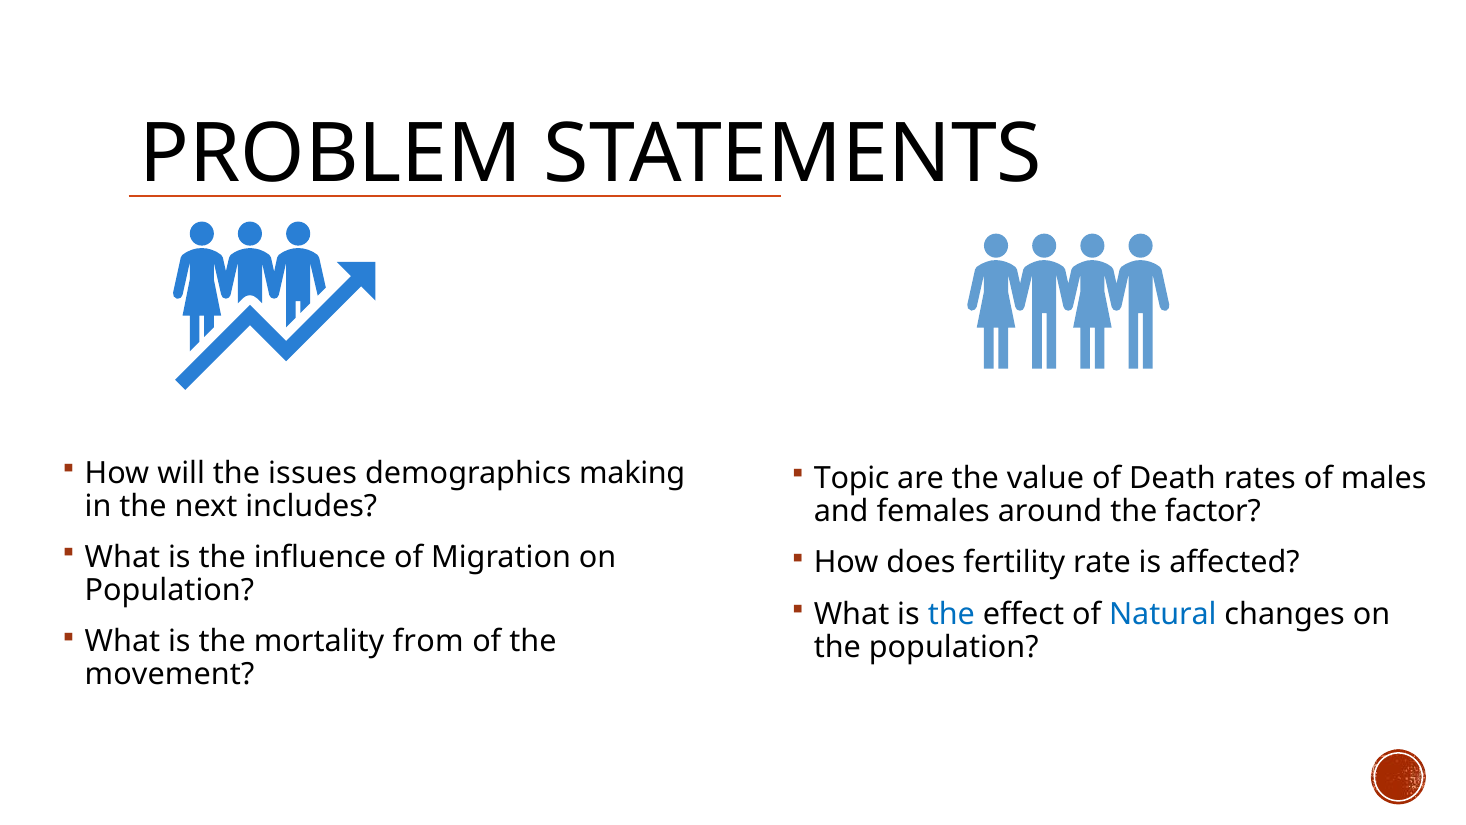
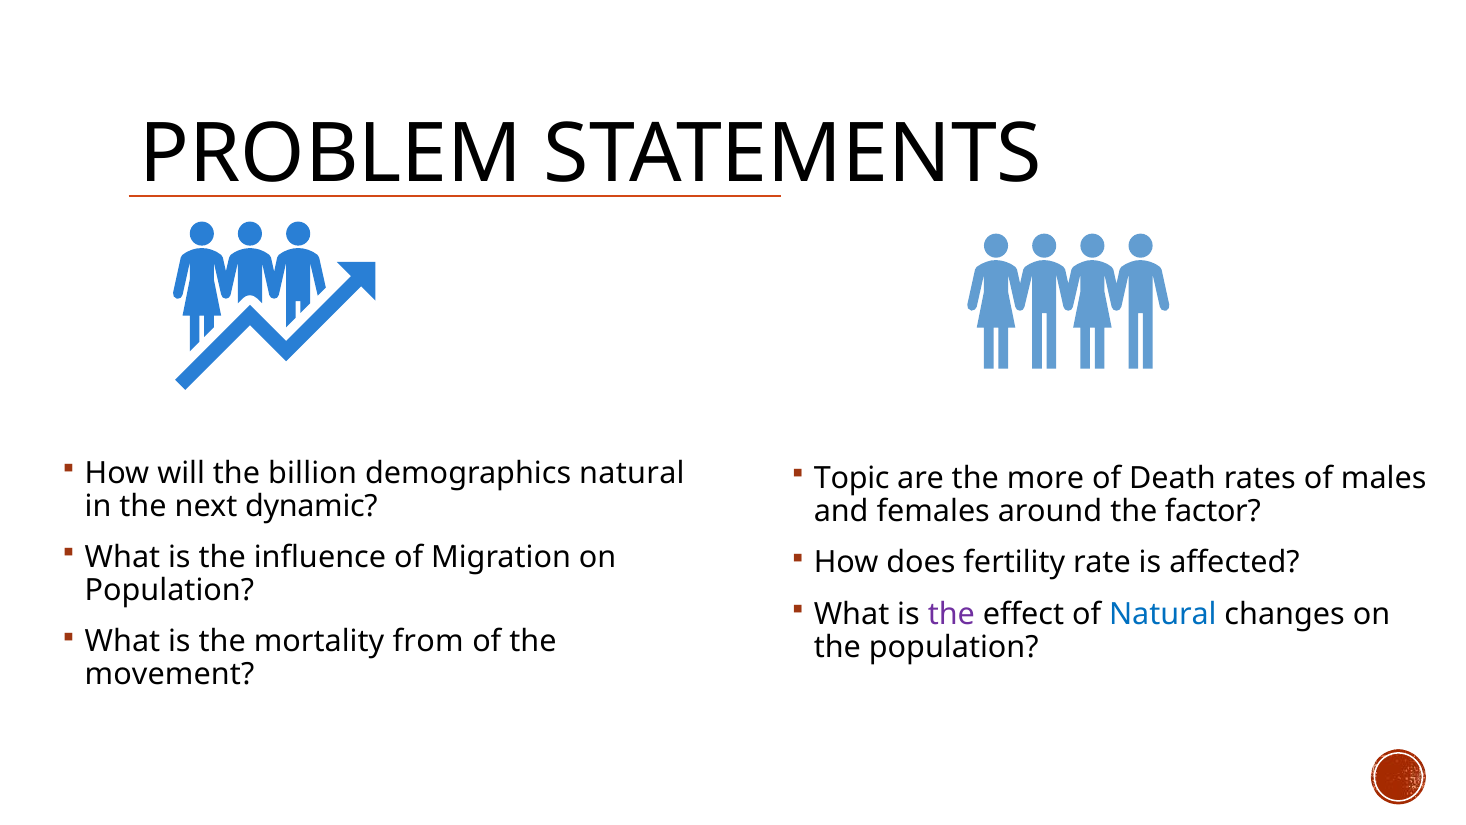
issues: issues -> billion
demographics making: making -> natural
value: value -> more
includes: includes -> dynamic
the at (951, 614) colour: blue -> purple
